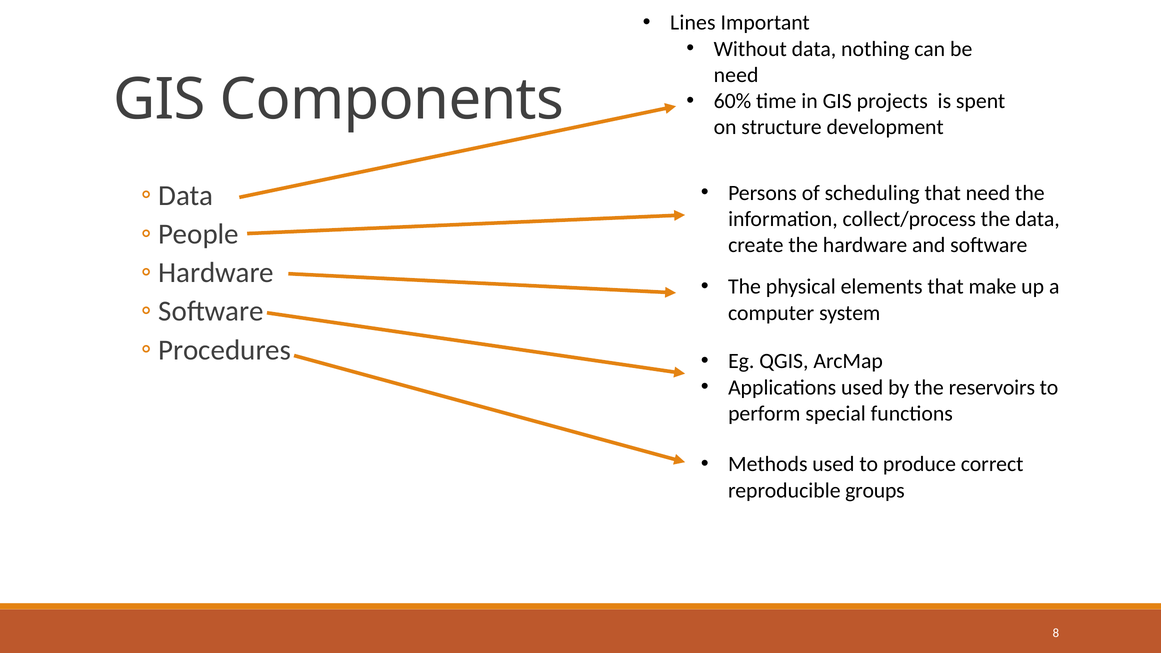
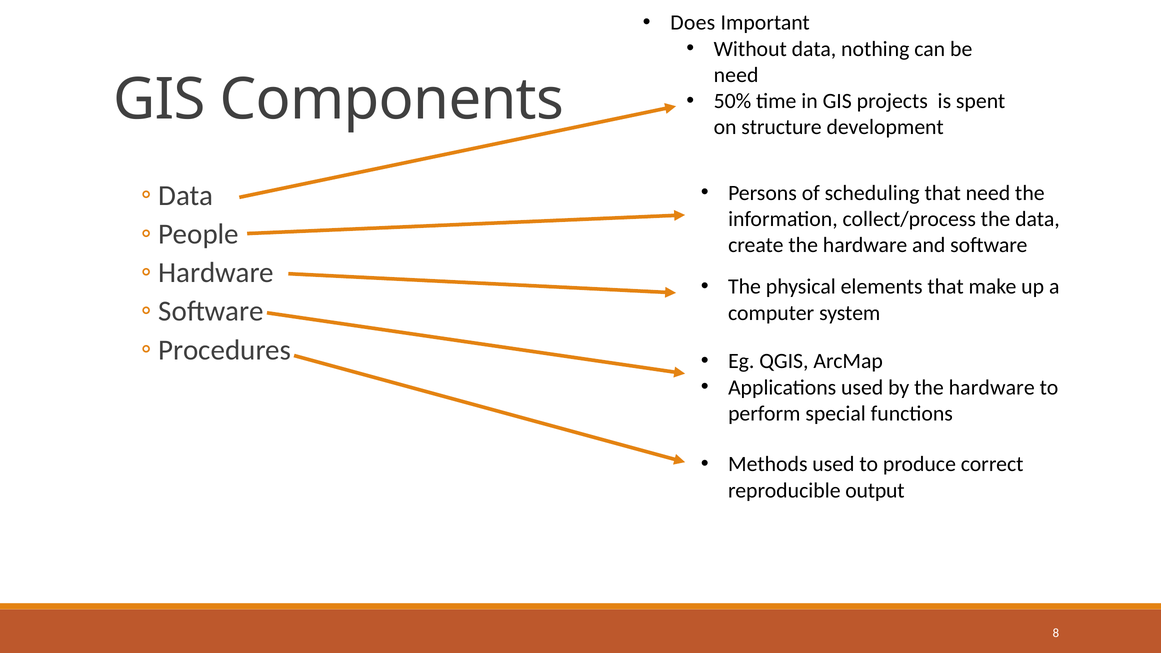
Lines: Lines -> Does
60%: 60% -> 50%
by the reservoirs: reservoirs -> hardware
groups: groups -> output
